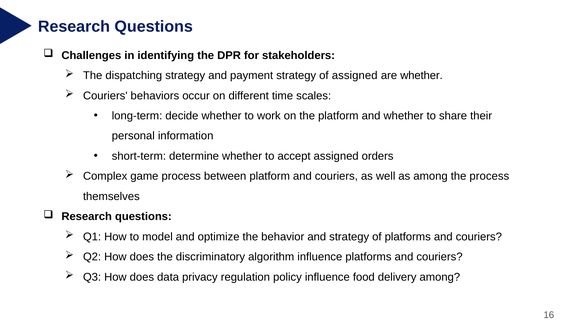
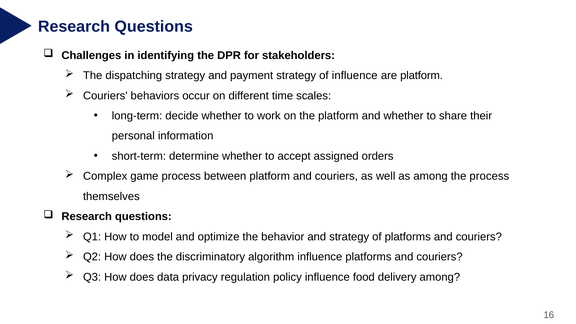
of assigned: assigned -> influence
are whether: whether -> platform
